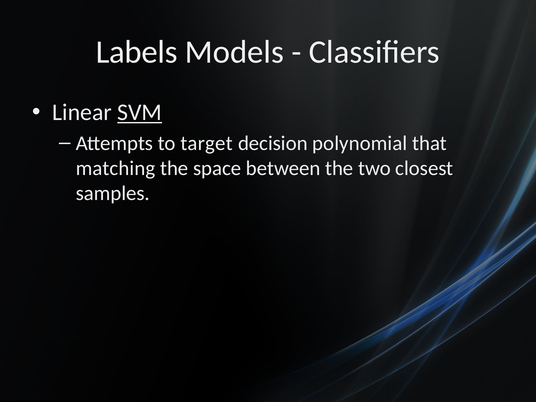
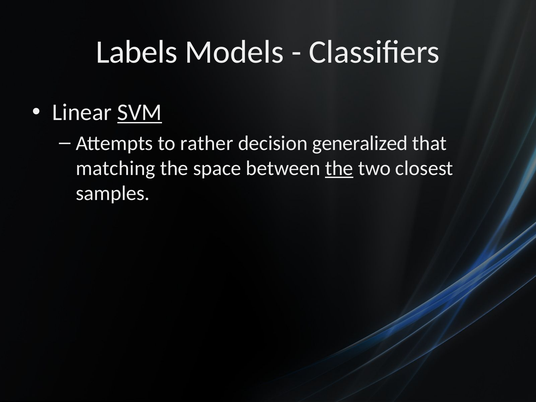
target: target -> rather
polynomial: polynomial -> generalized
the at (339, 168) underline: none -> present
